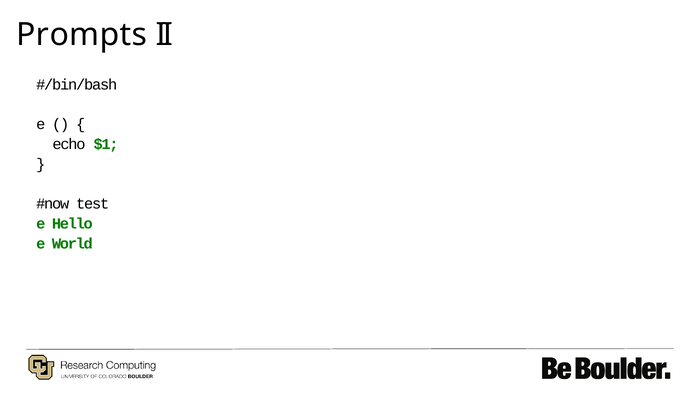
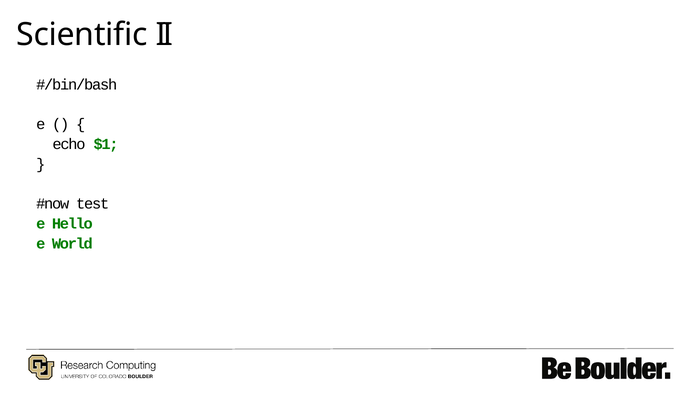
Prompts: Prompts -> Scientific
